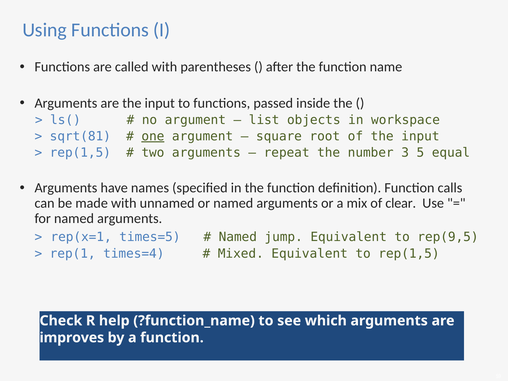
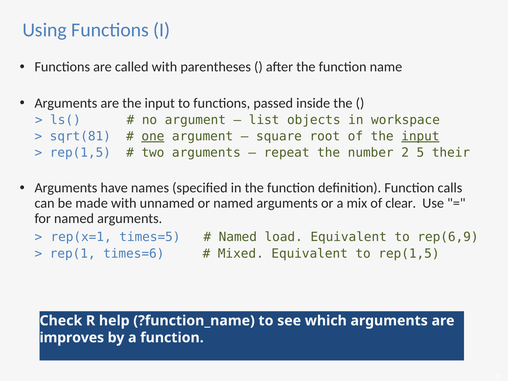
input at (420, 136) underline: none -> present
3: 3 -> 2
equal: equal -> their
jump: jump -> load
rep(9,5: rep(9,5 -> rep(6,9
times=4: times=4 -> times=6
